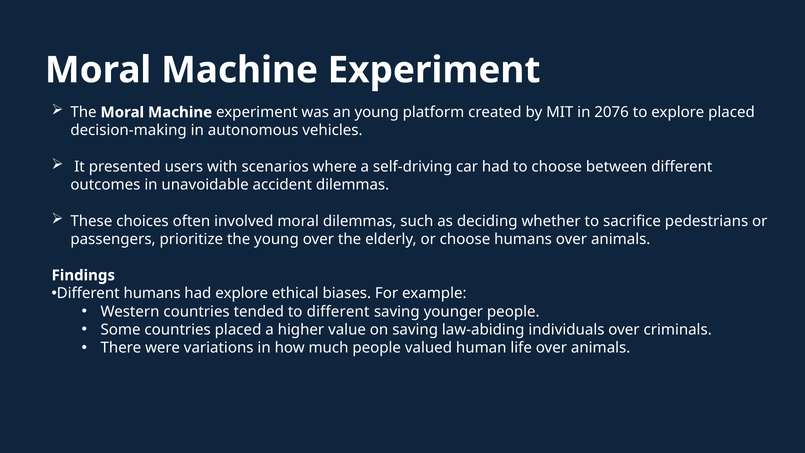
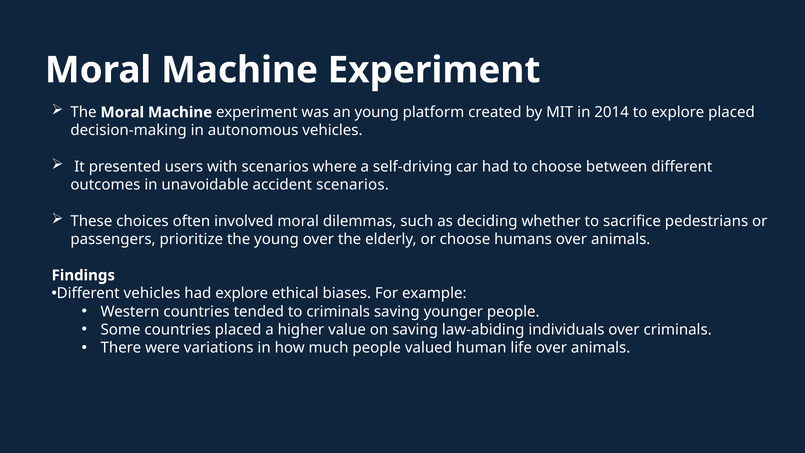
2076: 2076 -> 2014
accident dilemmas: dilemmas -> scenarios
Different humans: humans -> vehicles
to different: different -> criminals
